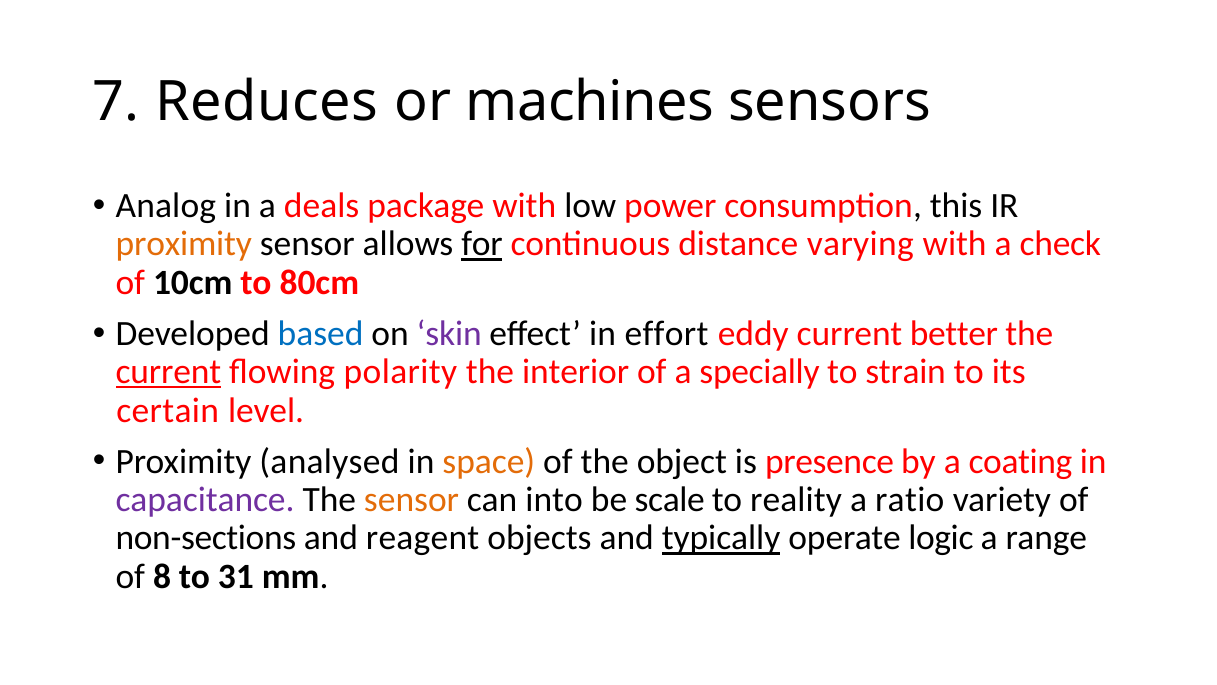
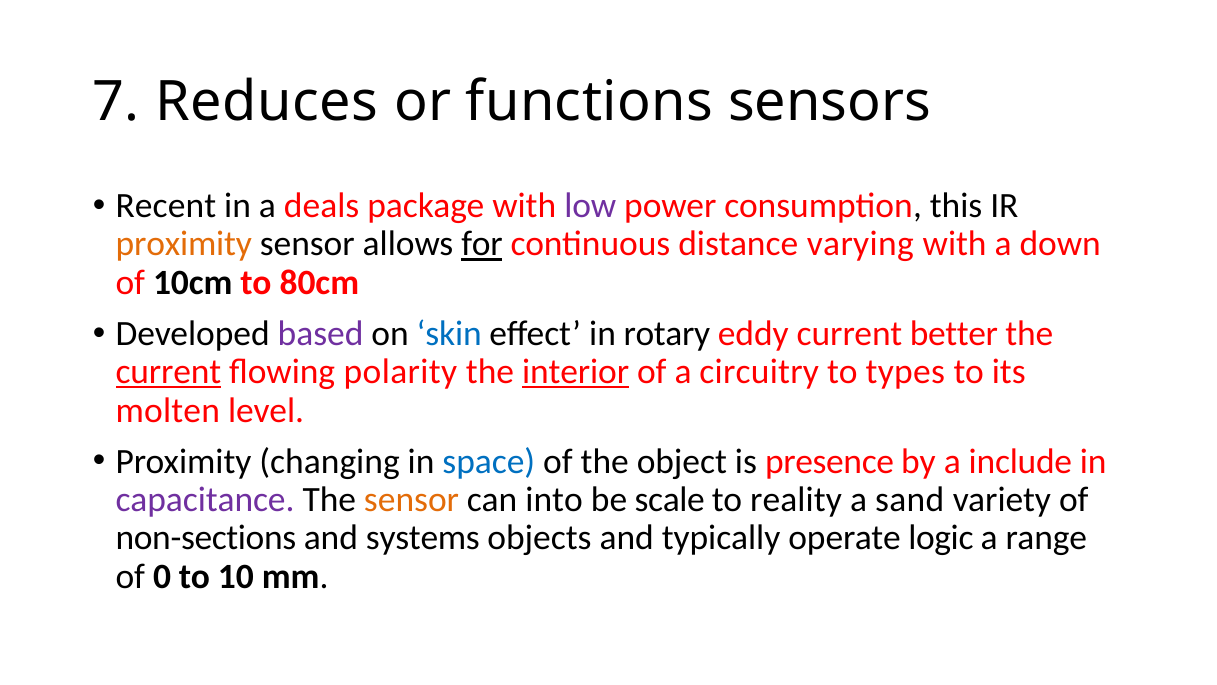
machines: machines -> functions
Analog: Analog -> Recent
low colour: black -> purple
check: check -> down
based colour: blue -> purple
skin colour: purple -> blue
effort: effort -> rotary
interior underline: none -> present
specially: specially -> circuitry
strain: strain -> types
certain: certain -> molten
analysed: analysed -> changing
space colour: orange -> blue
coating: coating -> include
ratio: ratio -> sand
reagent: reagent -> systems
typically underline: present -> none
8: 8 -> 0
31: 31 -> 10
